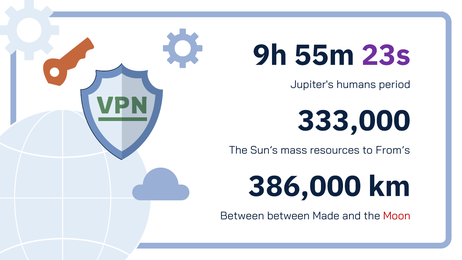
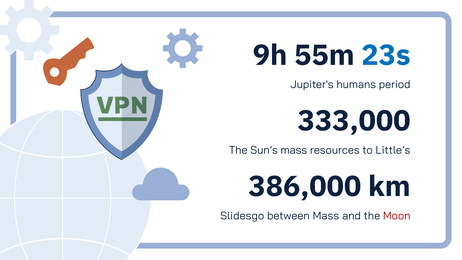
23s colour: purple -> blue
From’s: From’s -> Little’s
Between at (242, 216): Between -> Slidesgo
between Made: Made -> Mass
